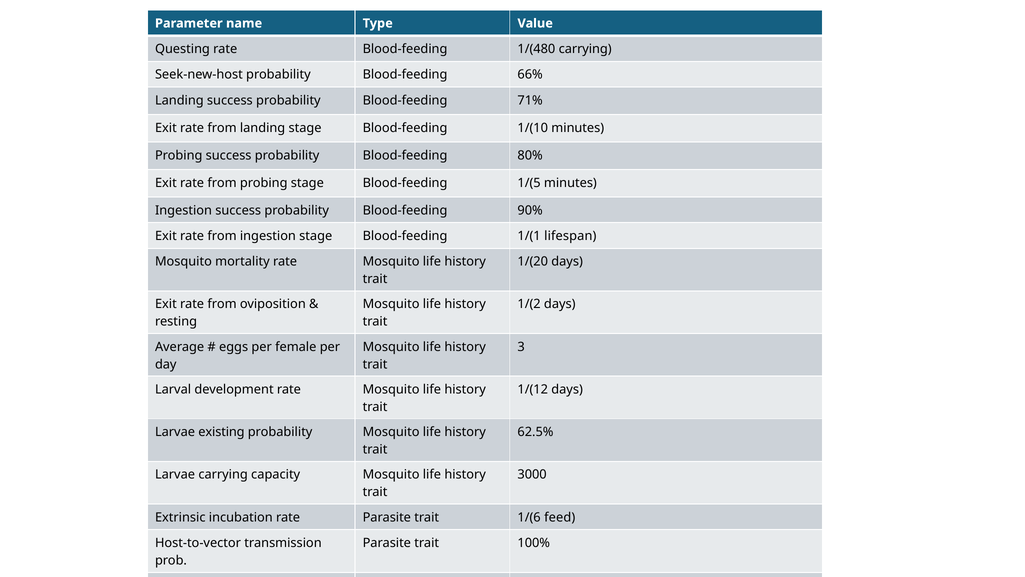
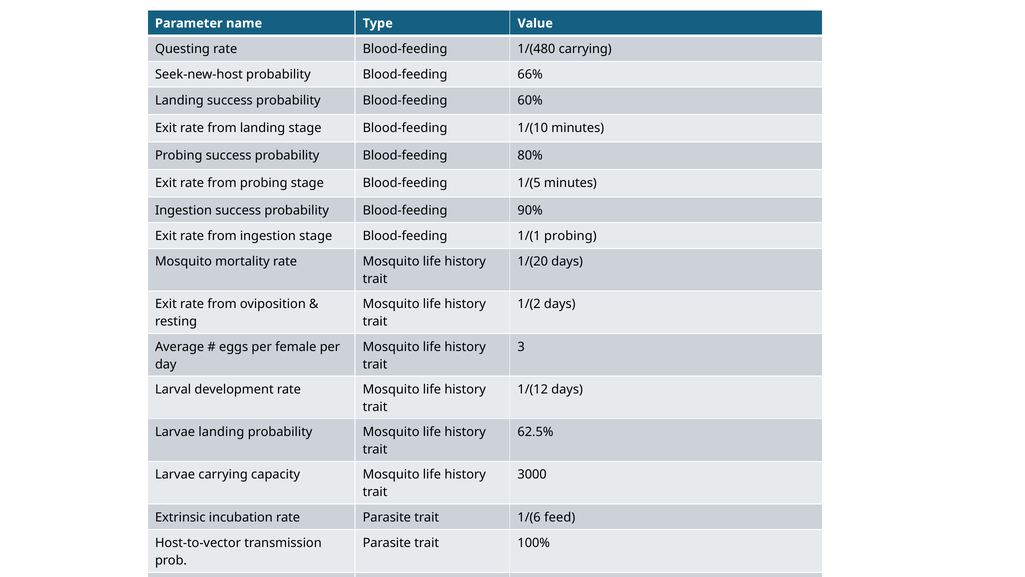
71%: 71% -> 60%
1/(1 lifespan: lifespan -> probing
Larvae existing: existing -> landing
